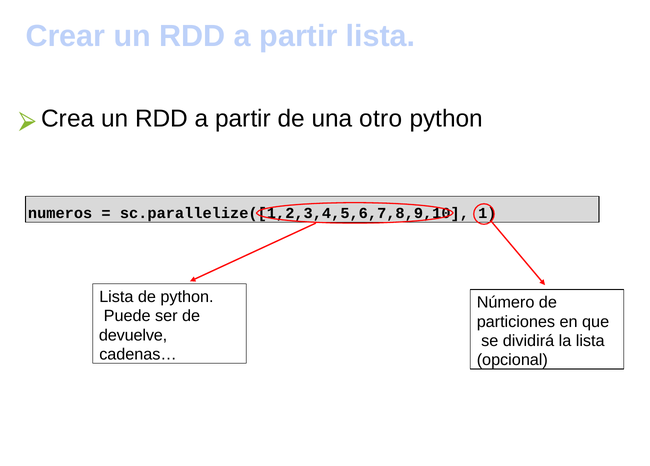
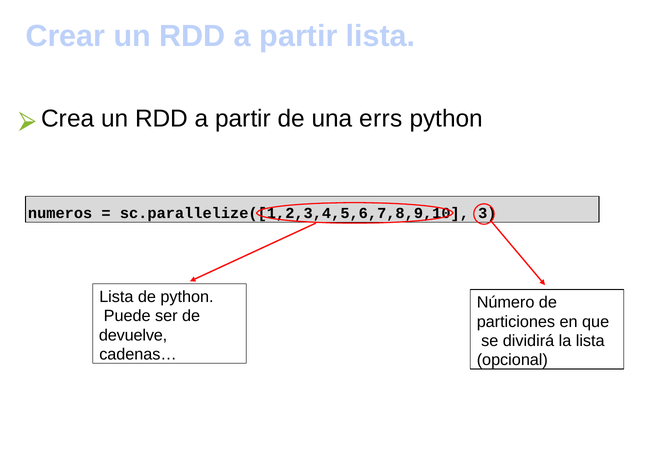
otro: otro -> errs
1: 1 -> 3
